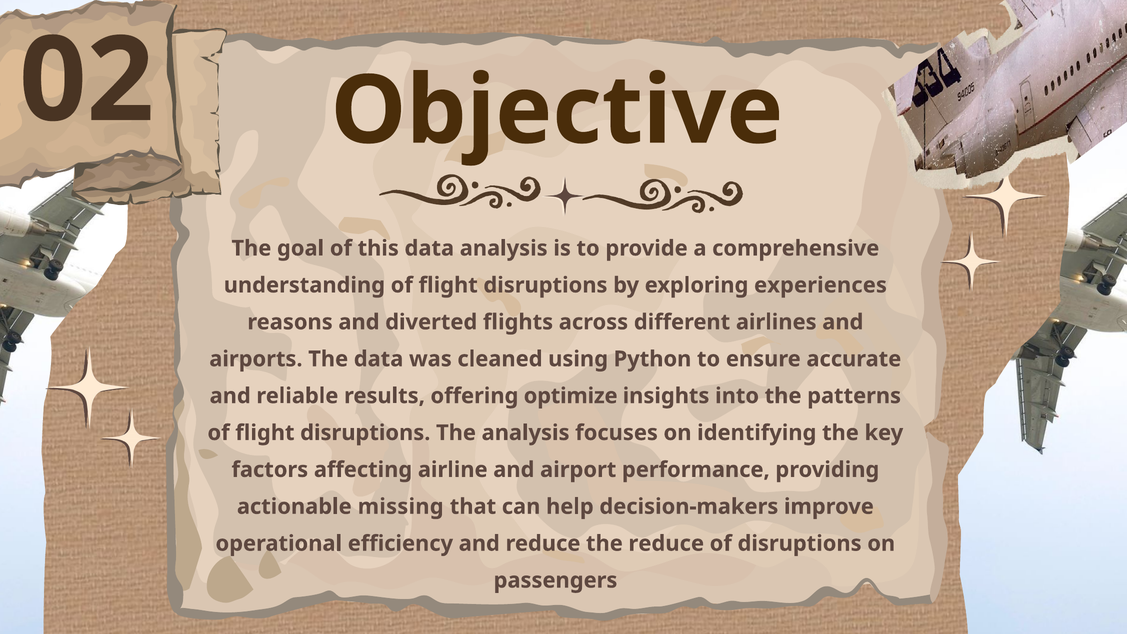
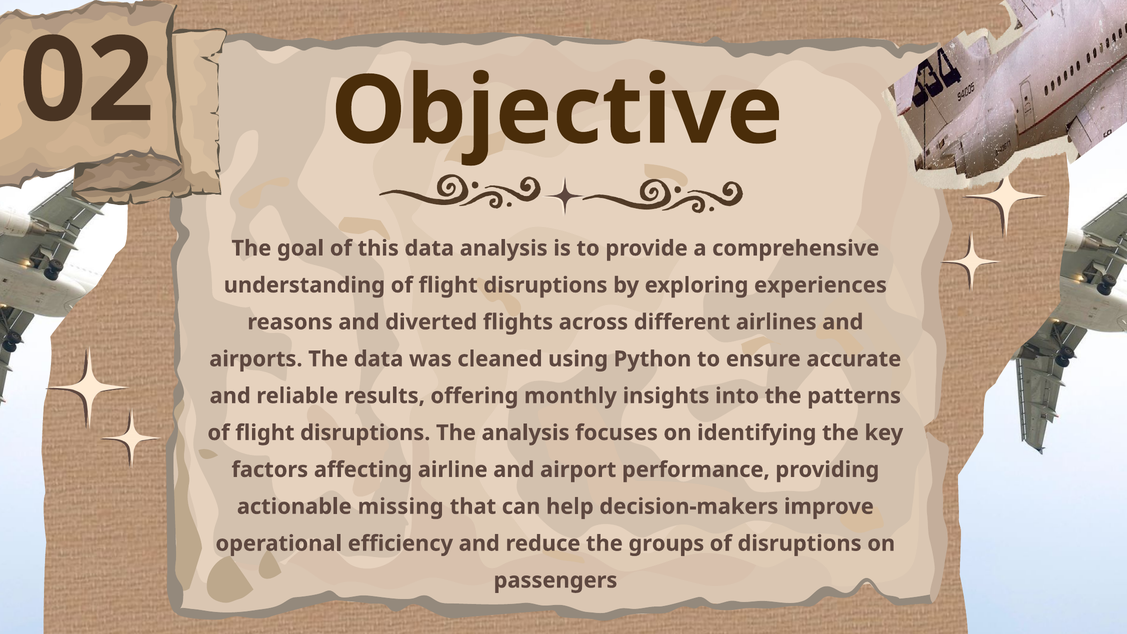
optimize: optimize -> monthly
the reduce: reduce -> groups
